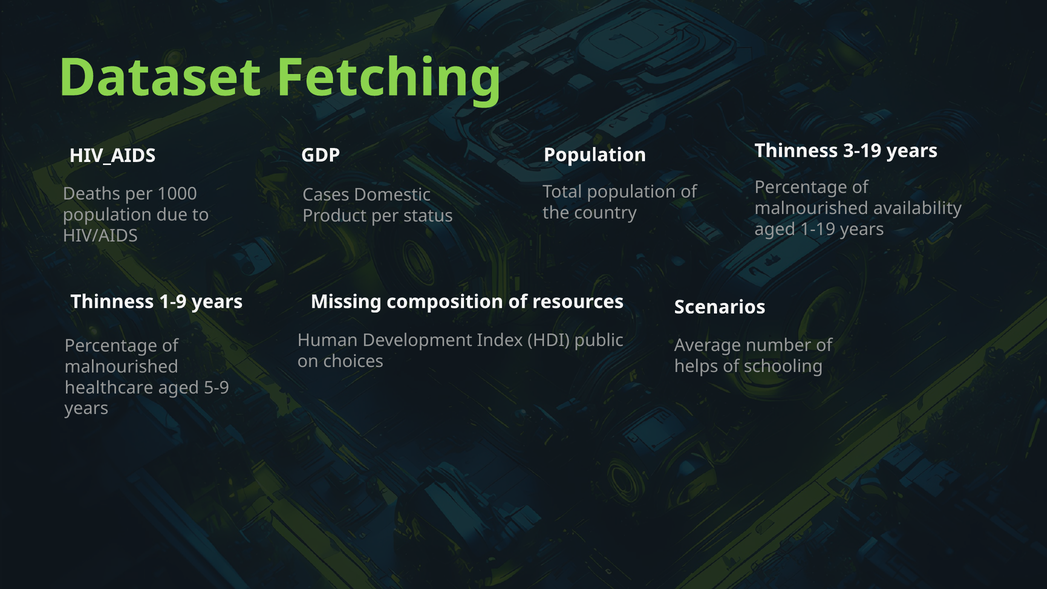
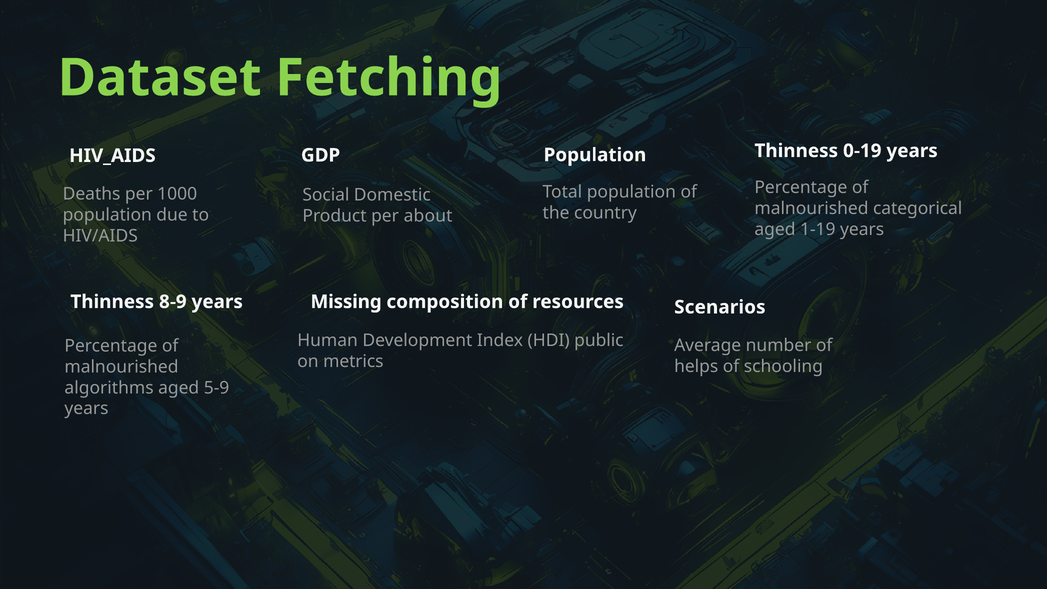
3-19: 3-19 -> 0-19
Cases: Cases -> Social
availability: availability -> categorical
status: status -> about
1-9: 1-9 -> 8-9
choices: choices -> metrics
healthcare: healthcare -> algorithms
